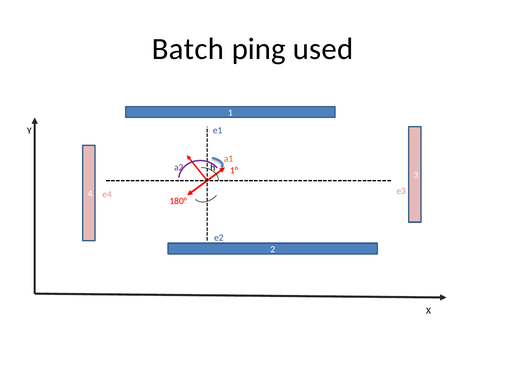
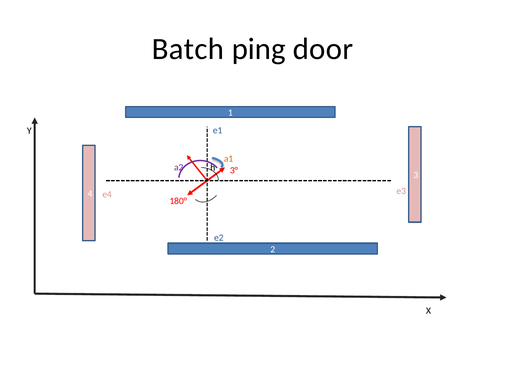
used: used -> door
1°: 1° -> 3°
